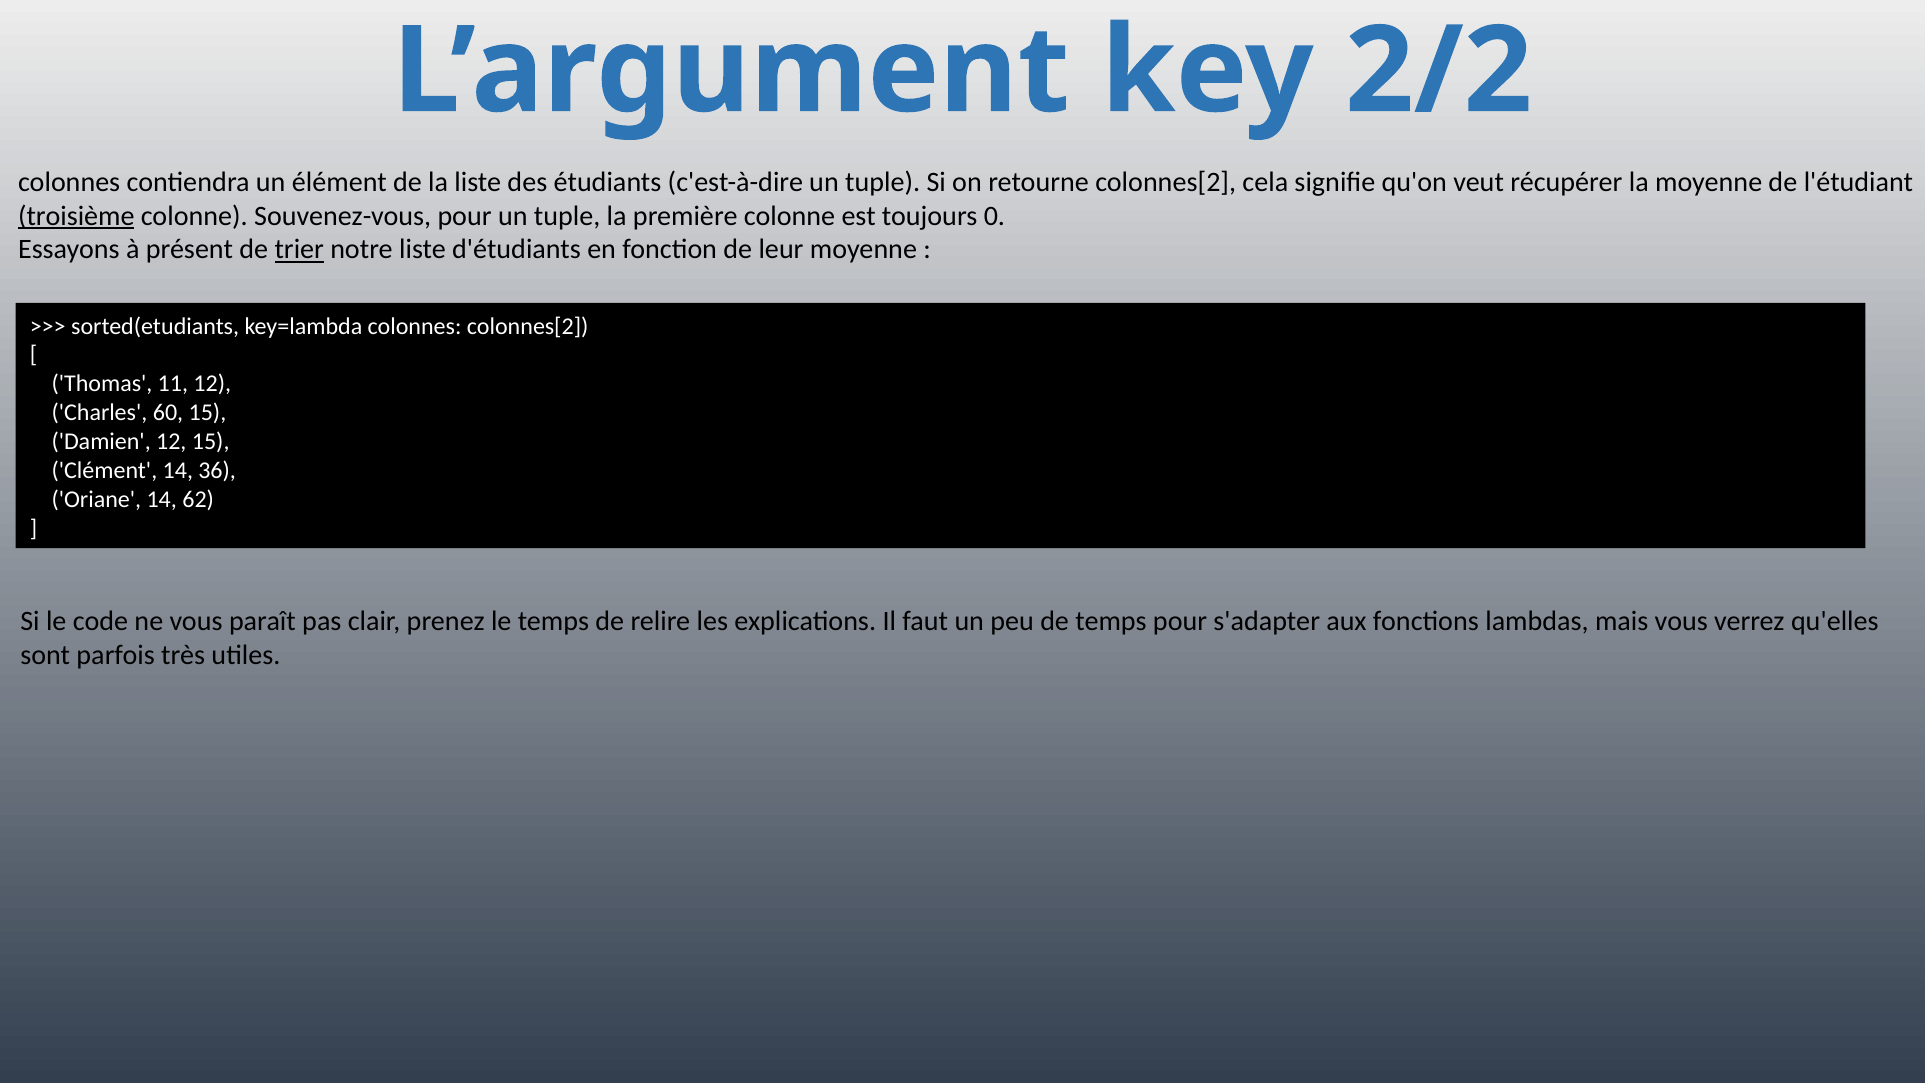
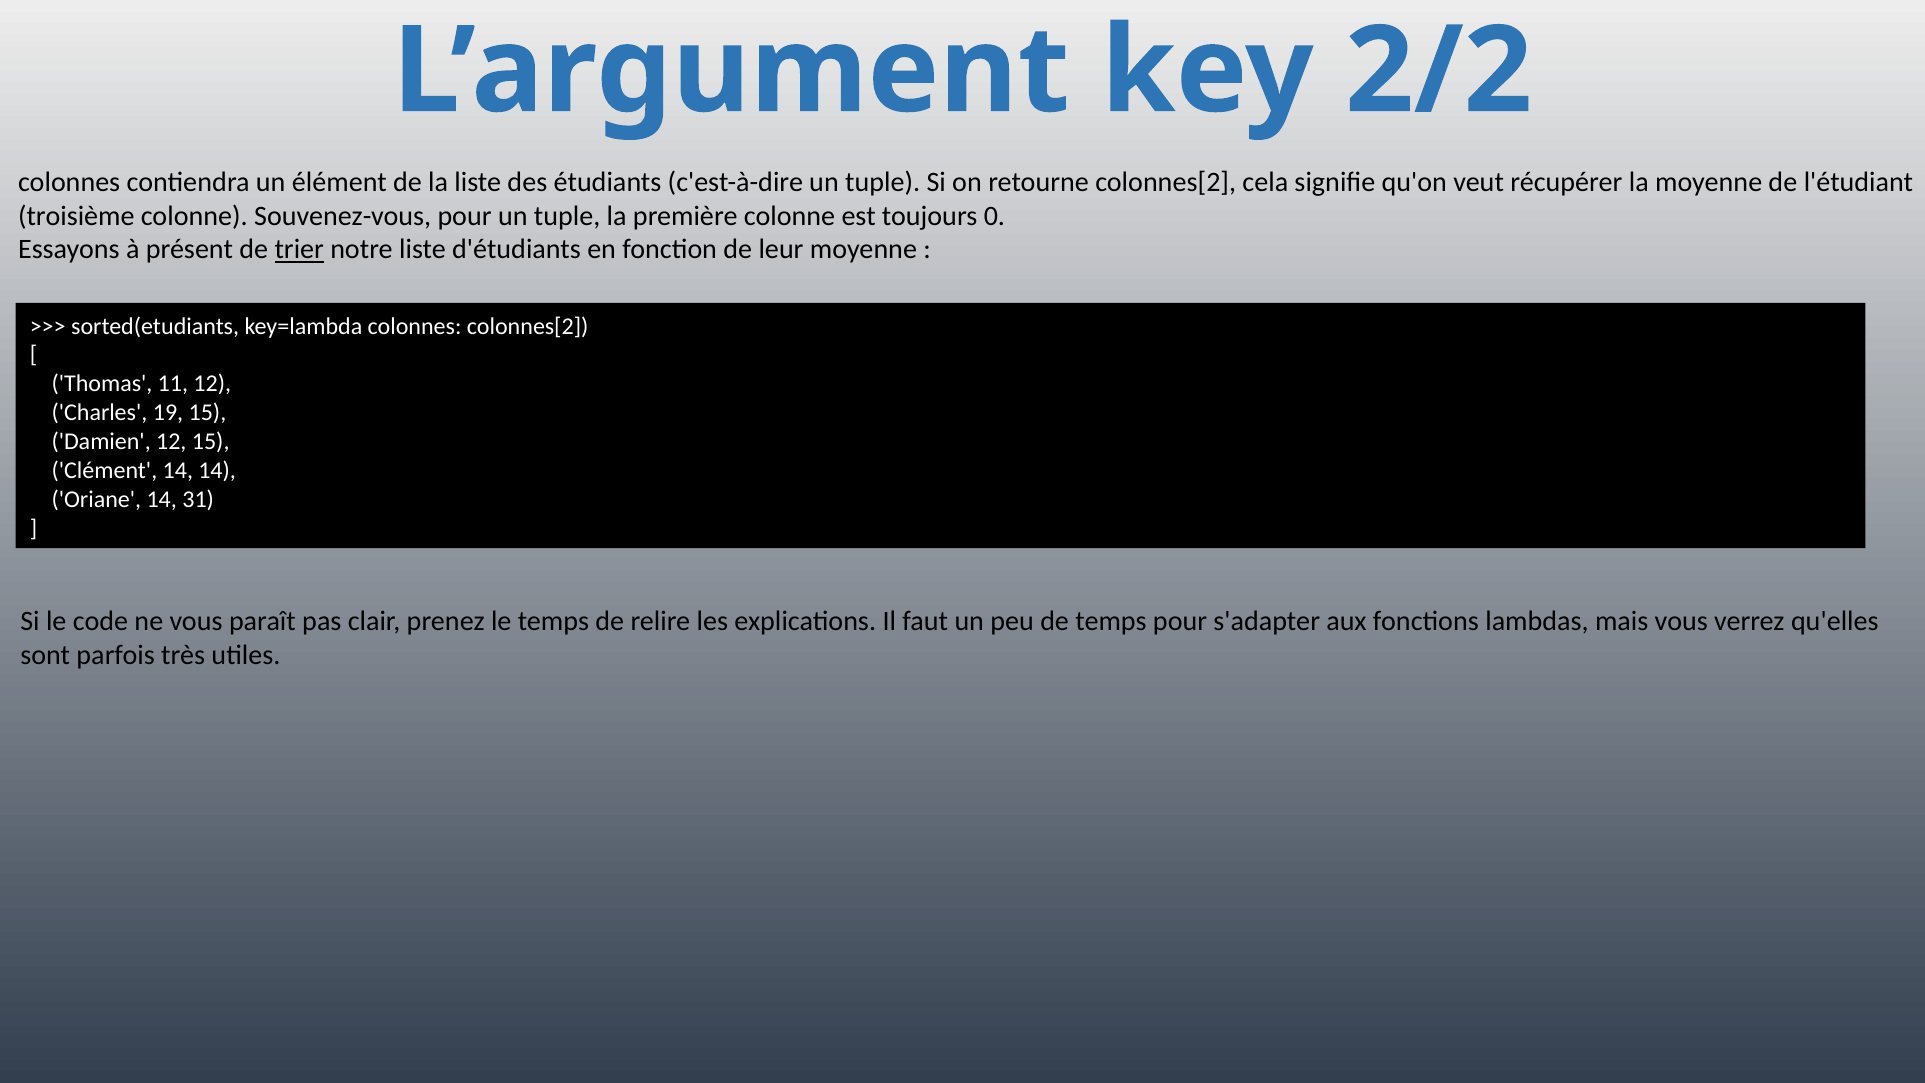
troisième underline: present -> none
60: 60 -> 19
14 36: 36 -> 14
62: 62 -> 31
